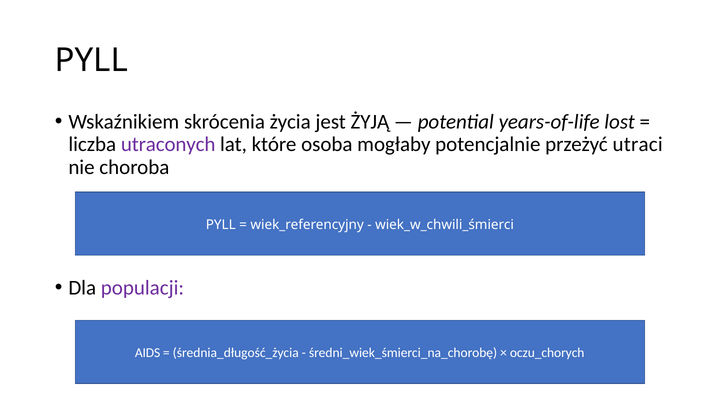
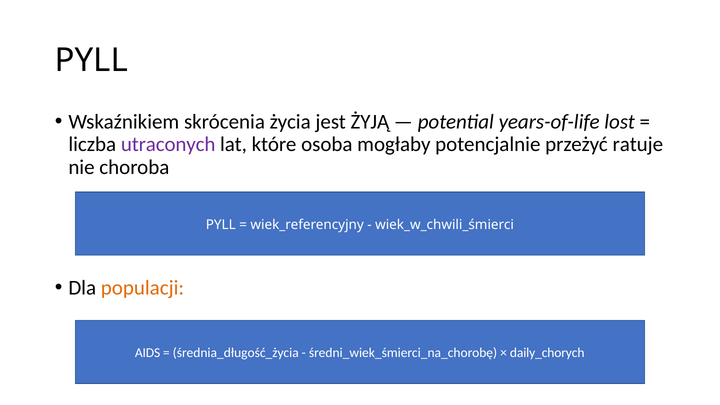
utraci: utraci -> ratuje
populacji colour: purple -> orange
oczu_chorych: oczu_chorych -> daily_chorych
